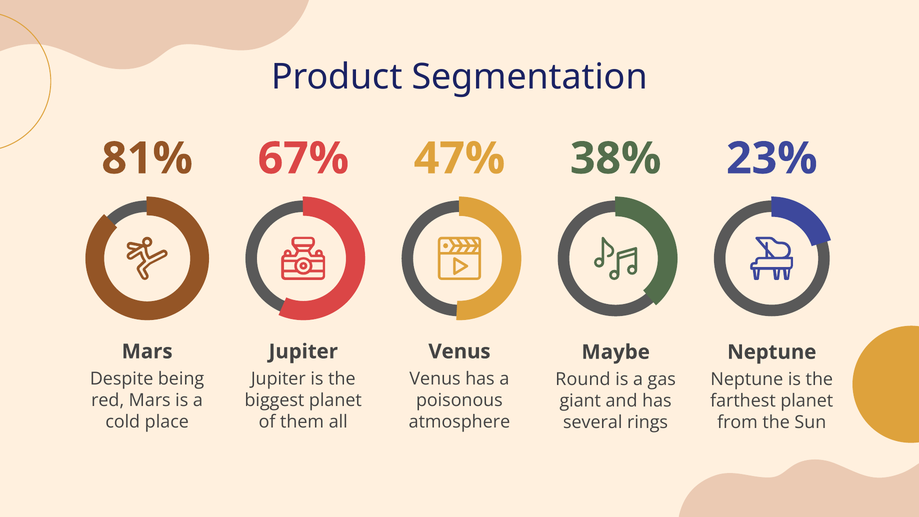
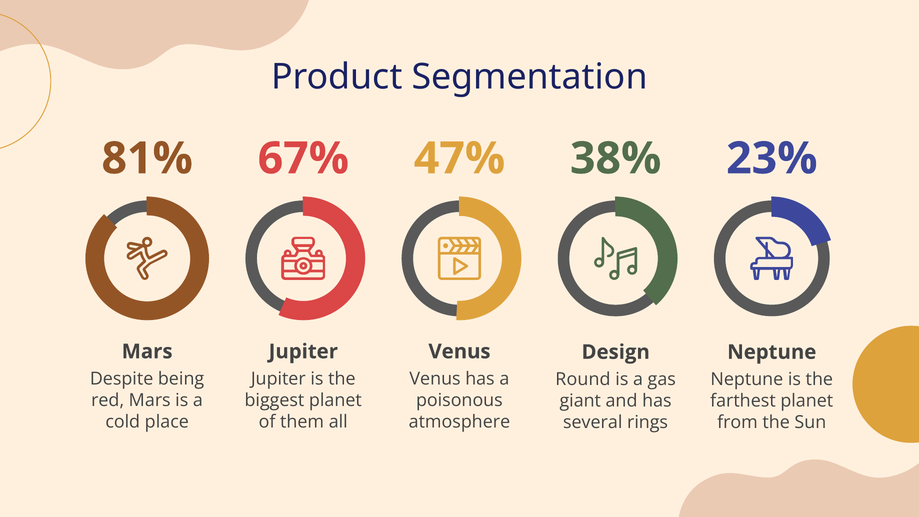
Maybe: Maybe -> Design
